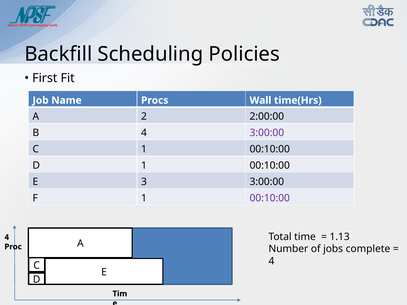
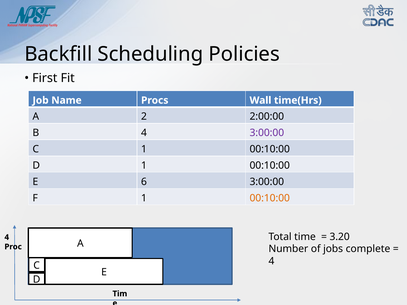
3: 3 -> 6
00:10:00 at (270, 198) colour: purple -> orange
1.13: 1.13 -> 3.20
